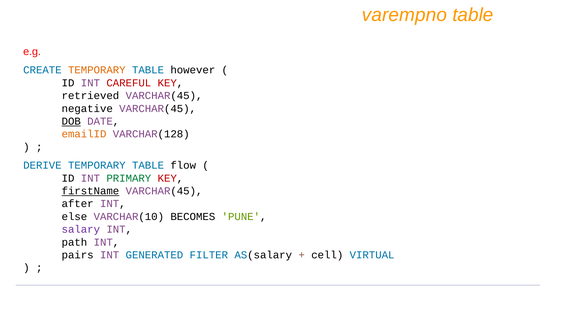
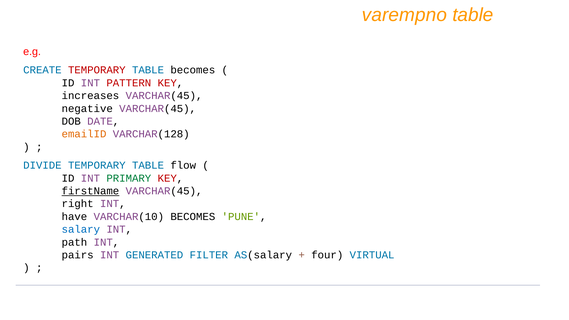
TEMPORARY at (97, 70) colour: orange -> red
TABLE however: however -> becomes
CAREFUL: CAREFUL -> PATTERN
retrieved: retrieved -> increases
DOB underline: present -> none
DERIVE: DERIVE -> DIVIDE
after: after -> right
else: else -> have
salary colour: purple -> blue
cell: cell -> four
